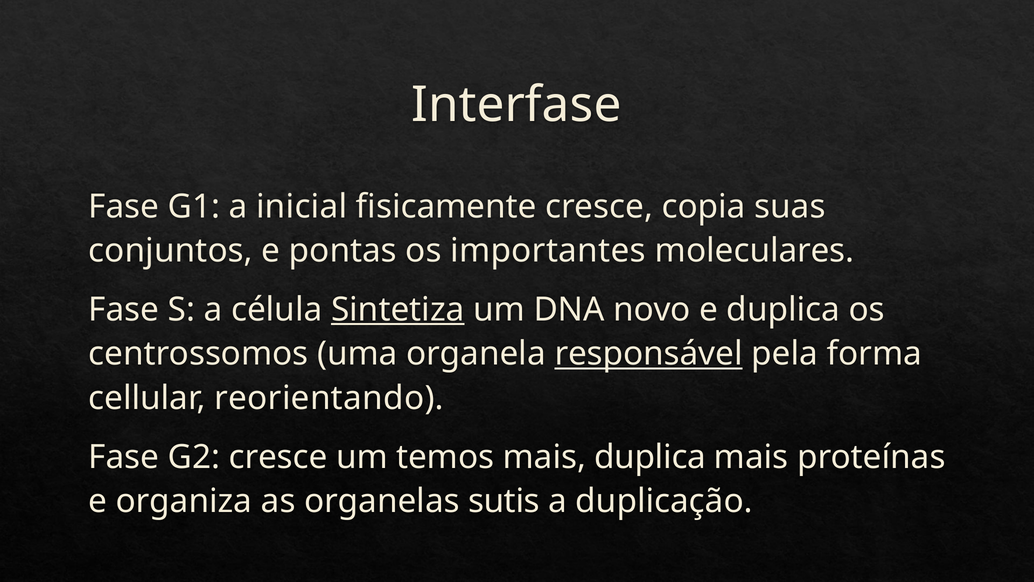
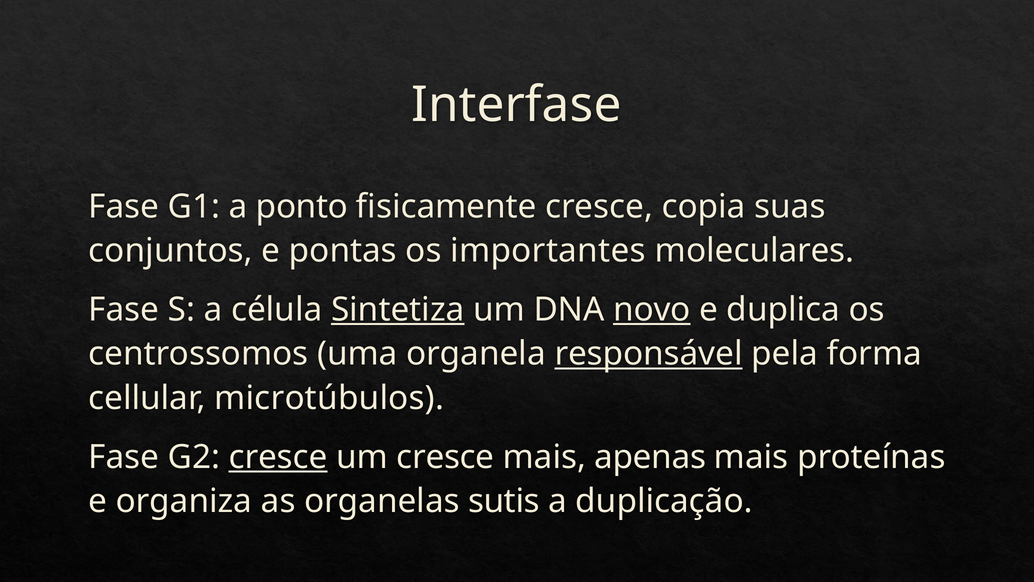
inicial: inicial -> ponto
novo underline: none -> present
reorientando: reorientando -> microtúbulos
cresce at (278, 457) underline: none -> present
um temos: temos -> cresce
mais duplica: duplica -> apenas
